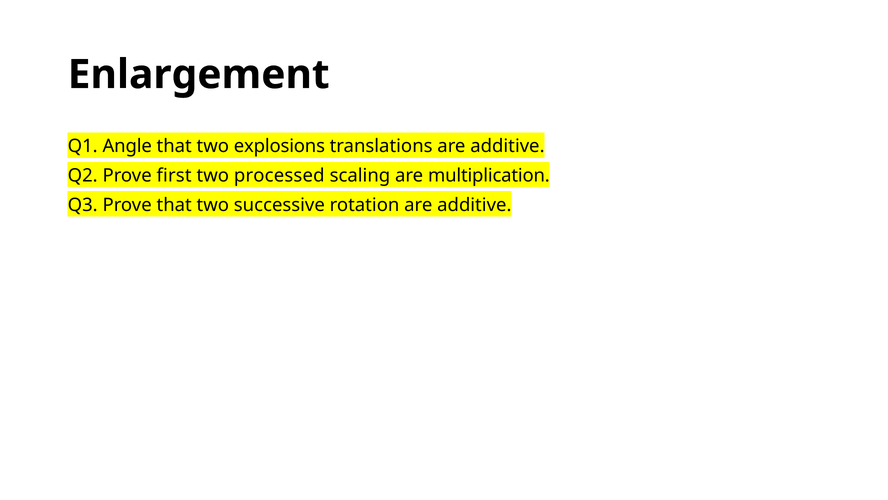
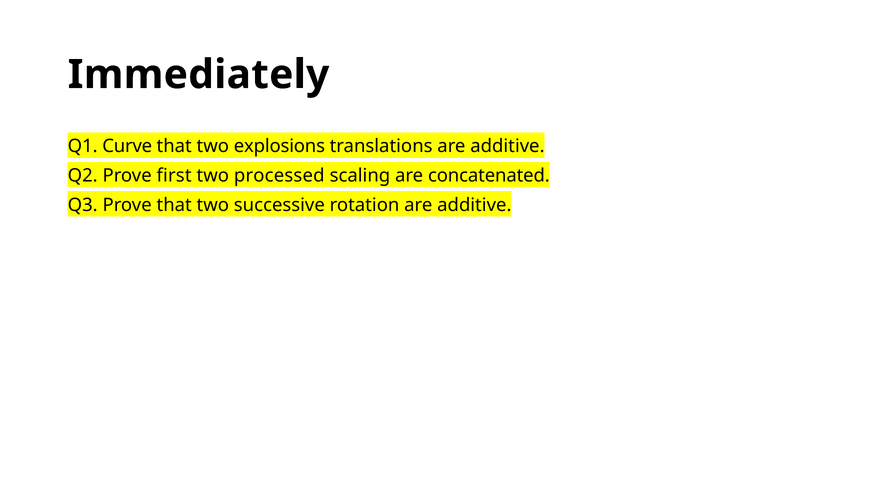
Enlargement: Enlargement -> Immediately
Angle: Angle -> Curve
multiplication: multiplication -> concatenated
